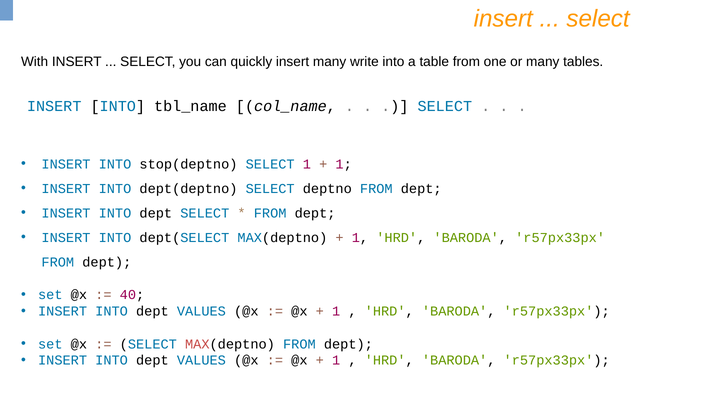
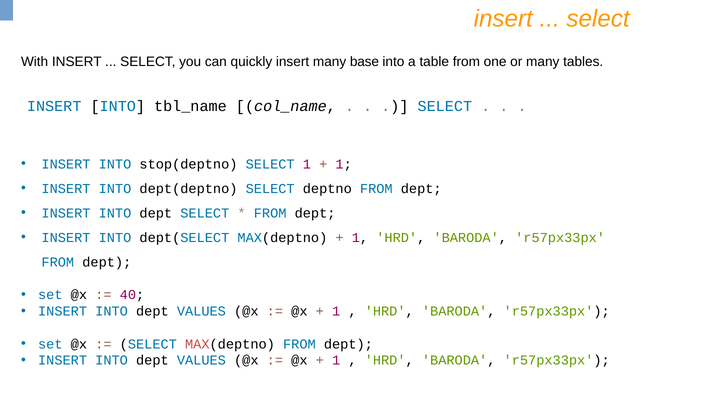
write: write -> base
